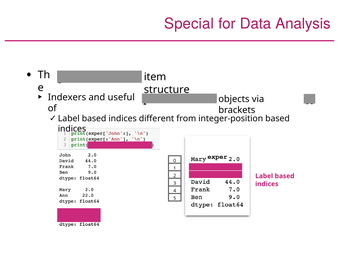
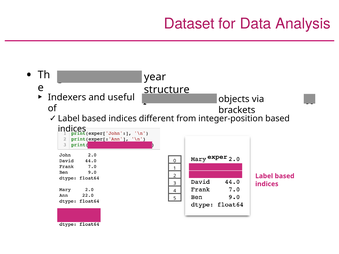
Special: Special -> Dataset
item: item -> year
